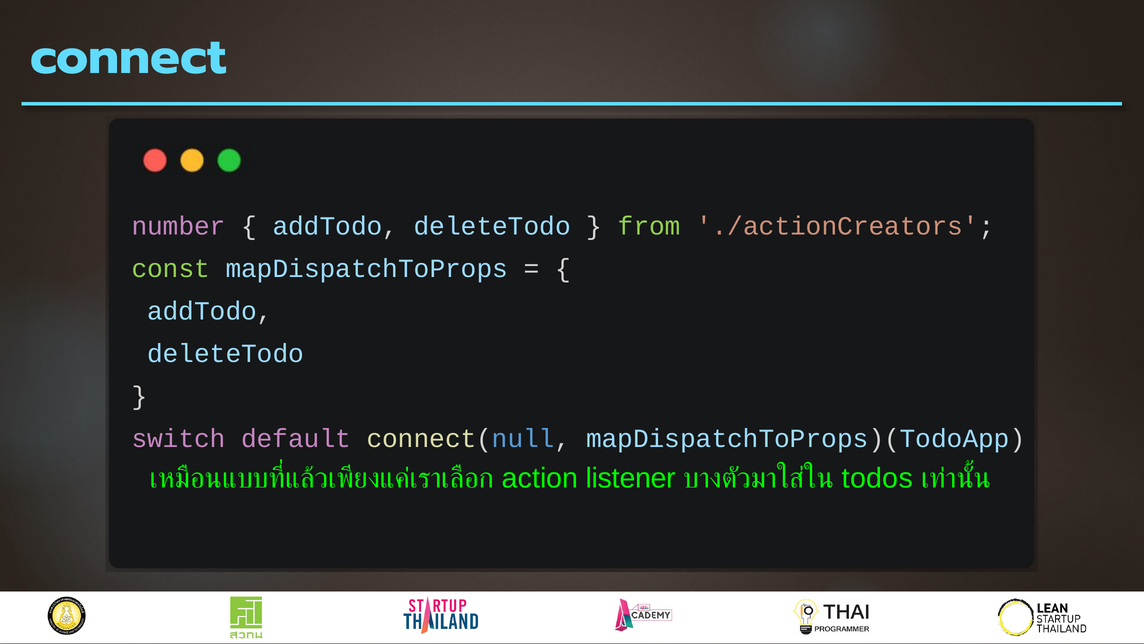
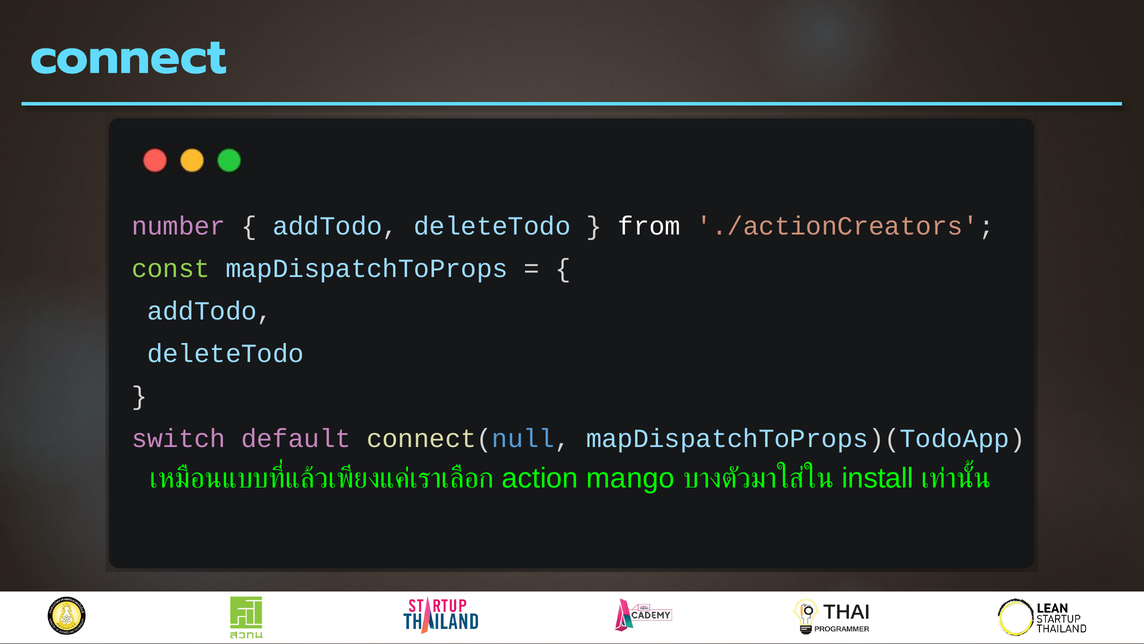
from colour: light green -> white
listener: listener -> mango
todos: todos -> install
